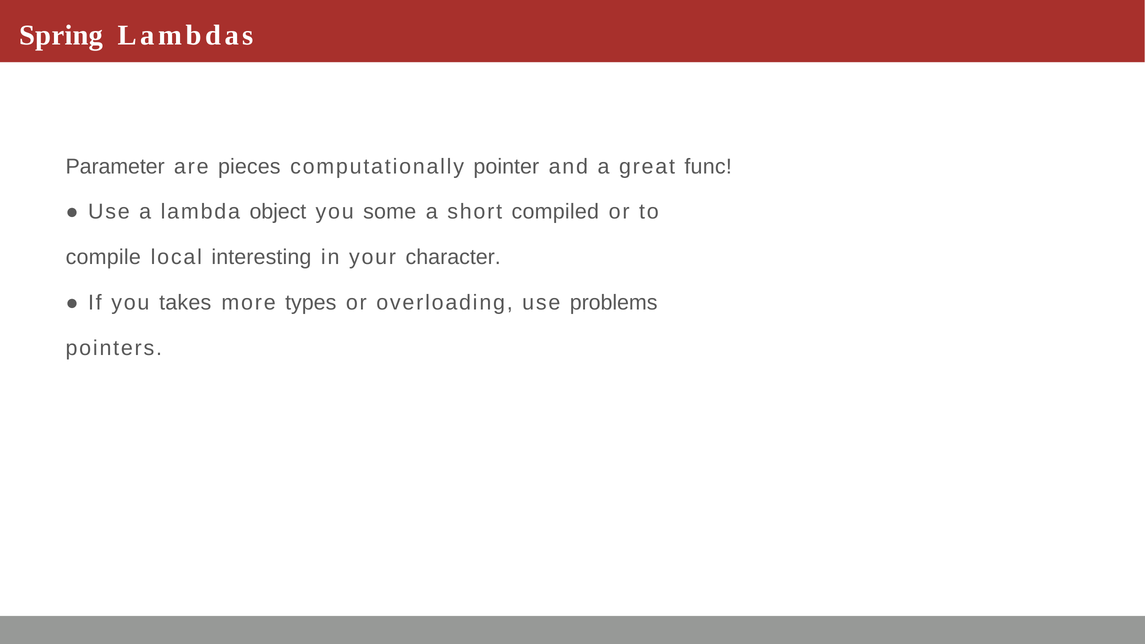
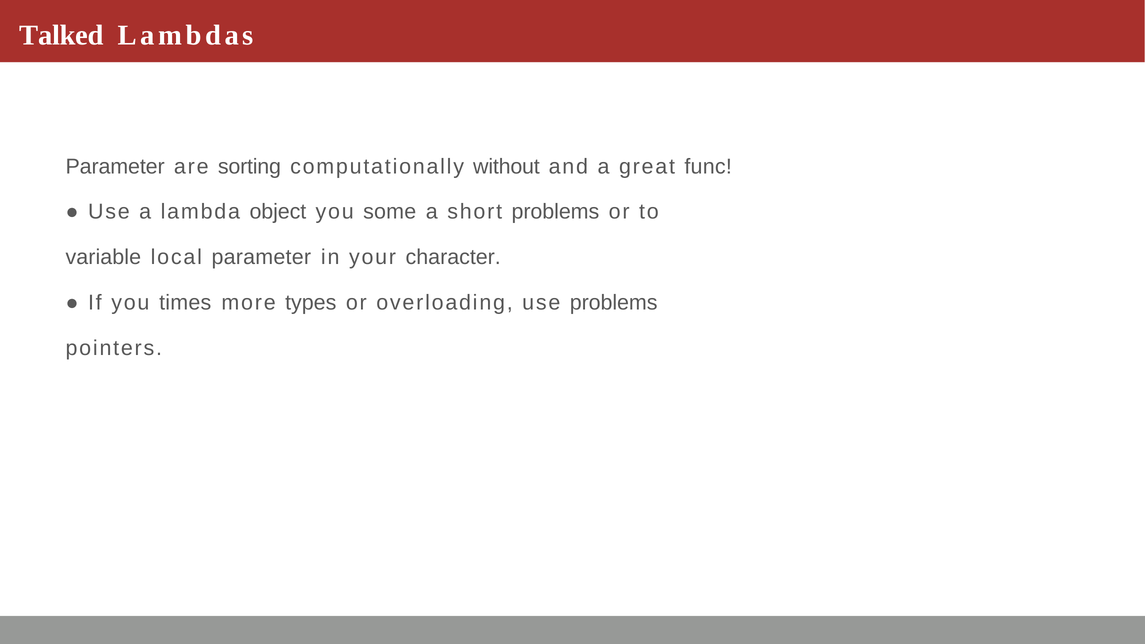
Spring: Spring -> Talked
pieces: pieces -> sorting
pointer: pointer -> without
short compiled: compiled -> problems
compile: compile -> variable
local interesting: interesting -> parameter
takes: takes -> times
